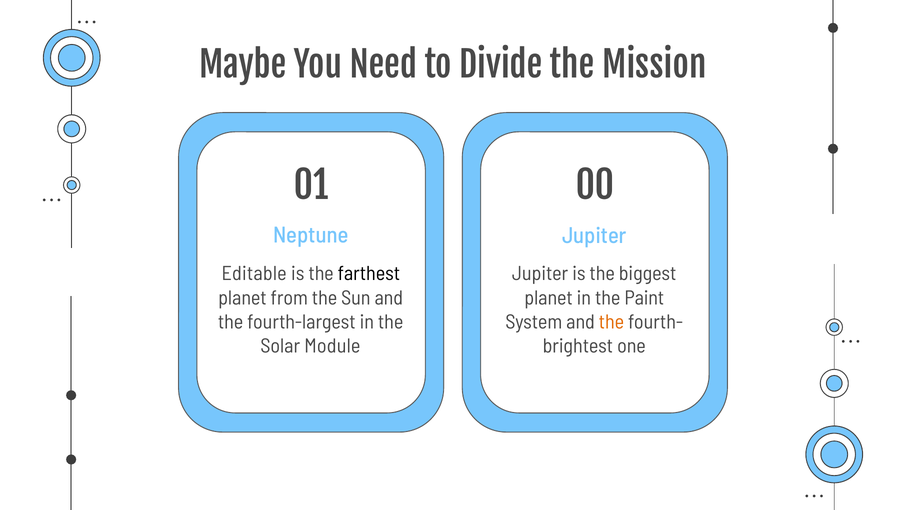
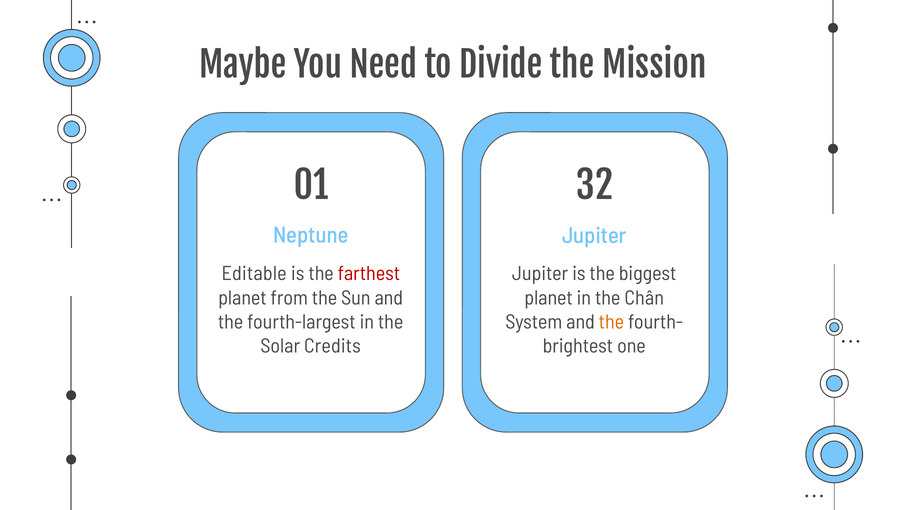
00: 00 -> 32
farthest colour: black -> red
Paint: Paint -> Chân
Module: Module -> Credits
